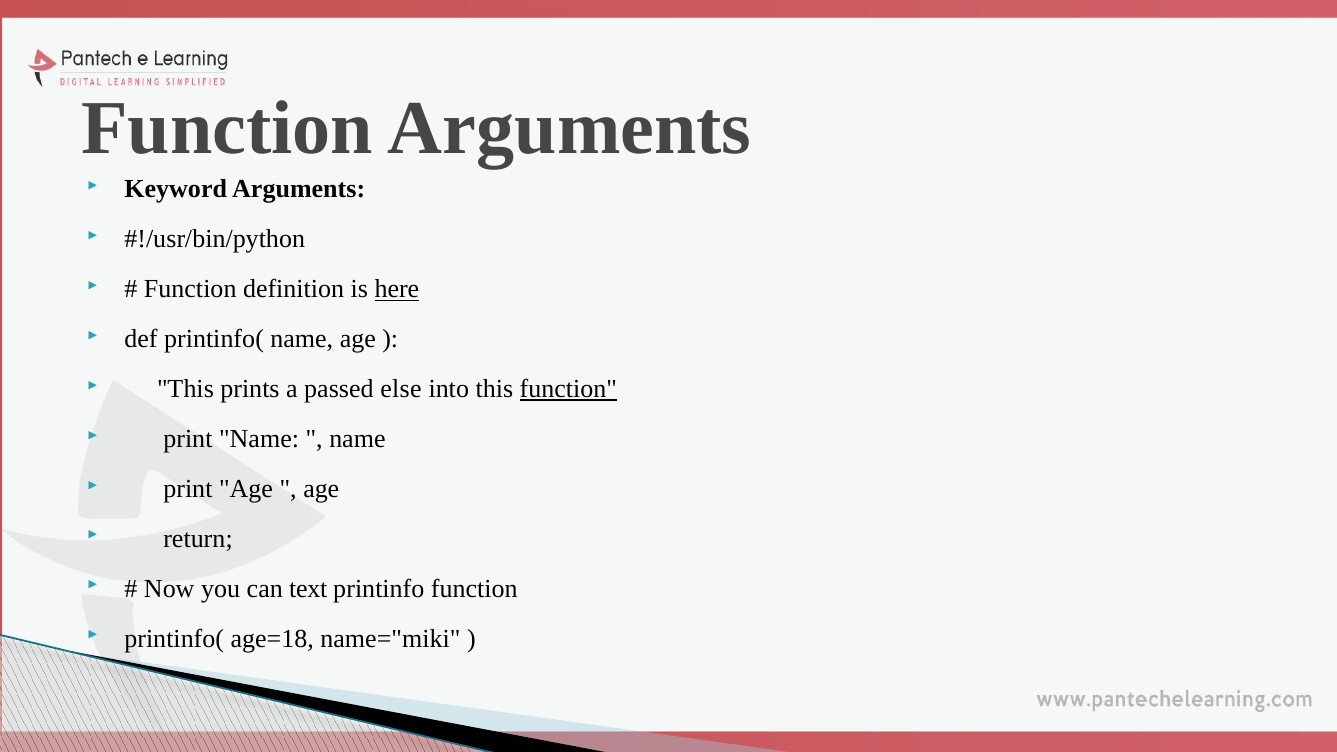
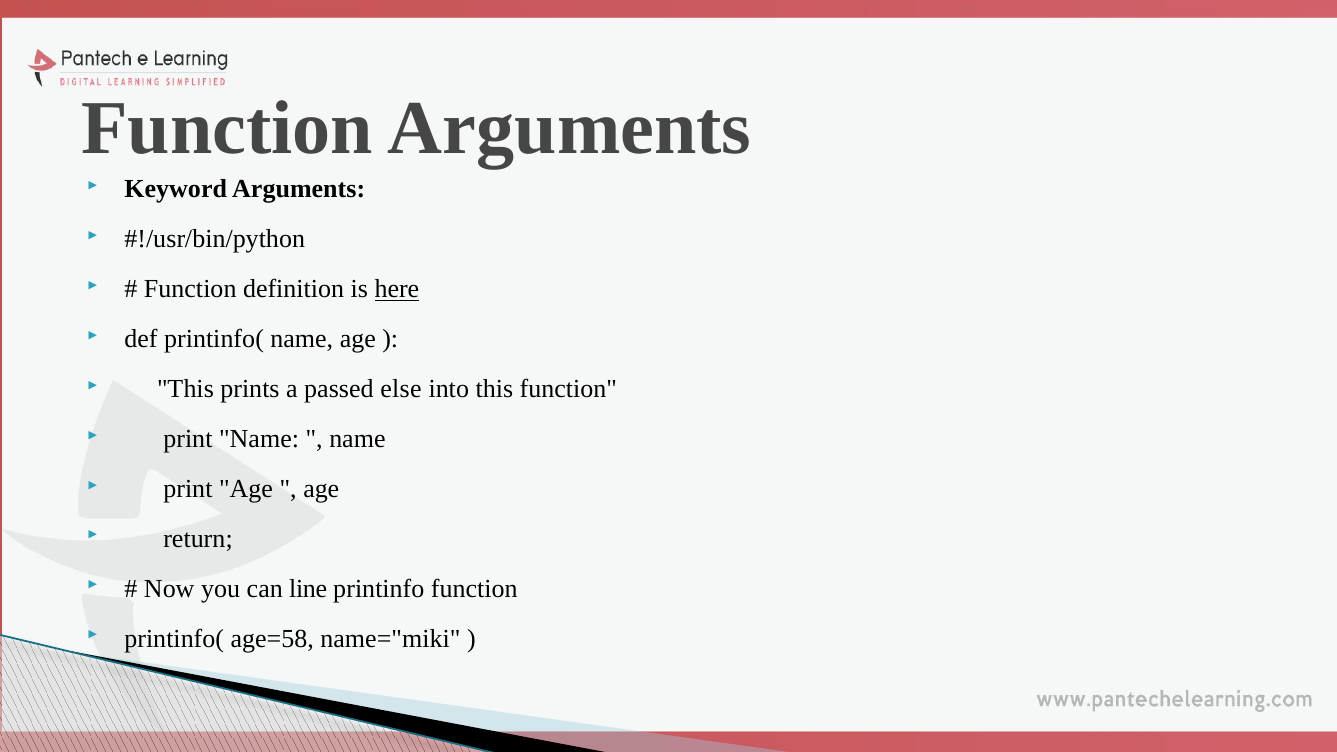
function at (568, 389) underline: present -> none
text: text -> line
age=18: age=18 -> age=58
